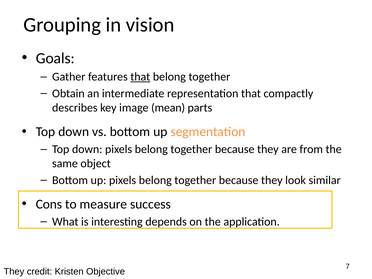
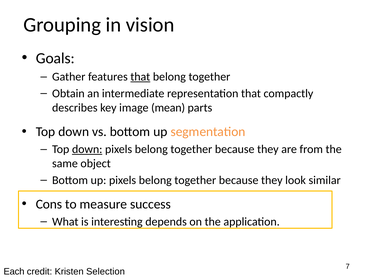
down at (87, 149) underline: none -> present
They at (14, 272): They -> Each
Objective: Objective -> Selection
